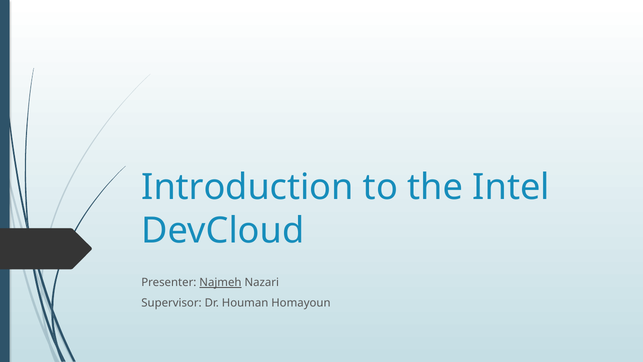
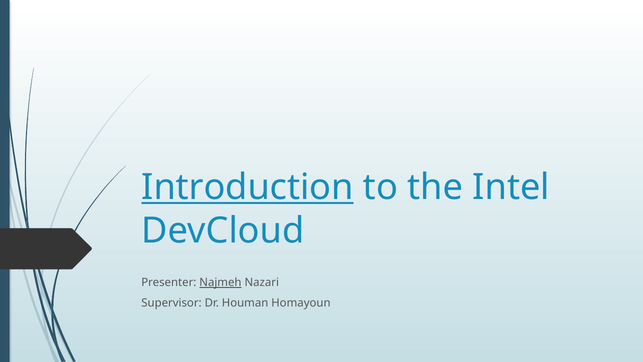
Introduction underline: none -> present
